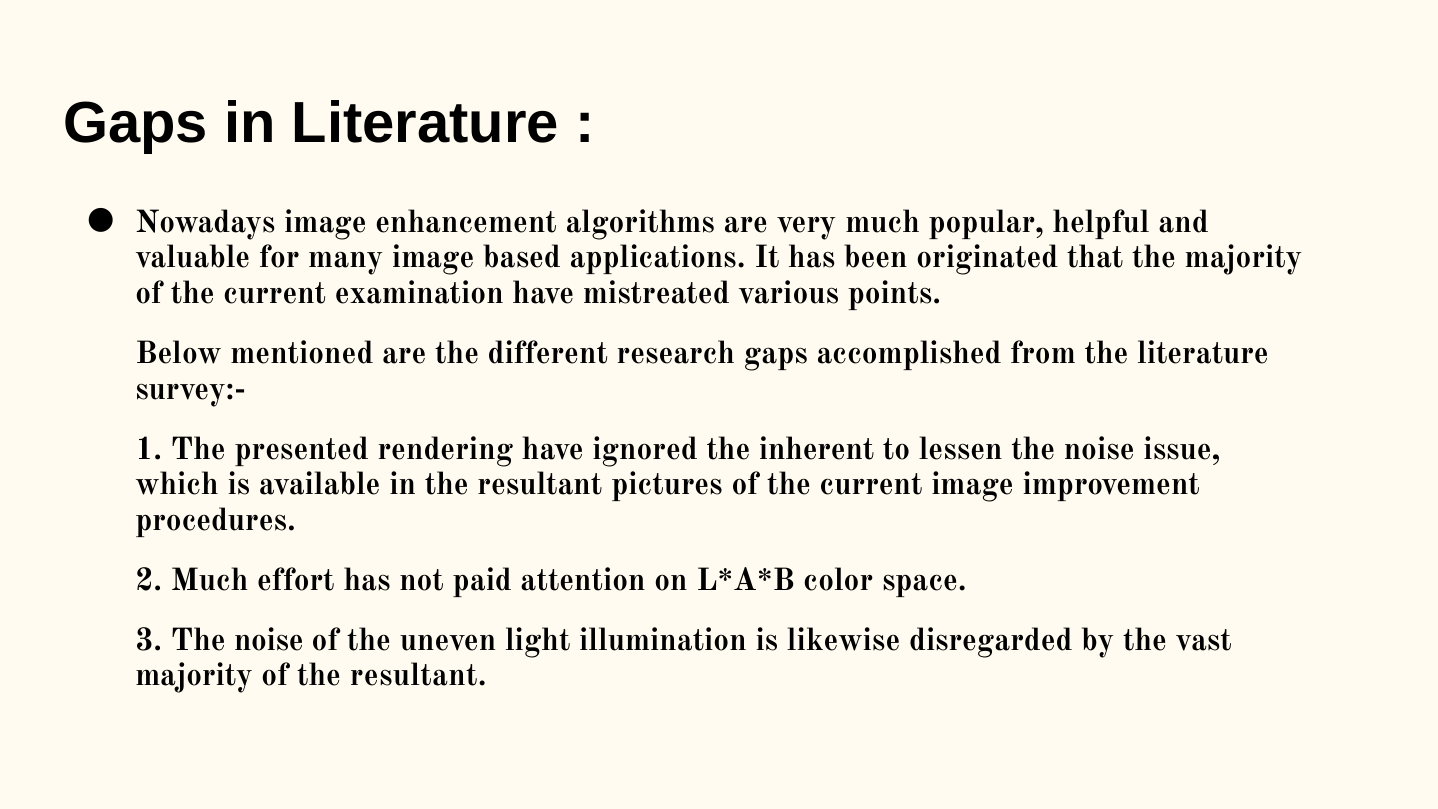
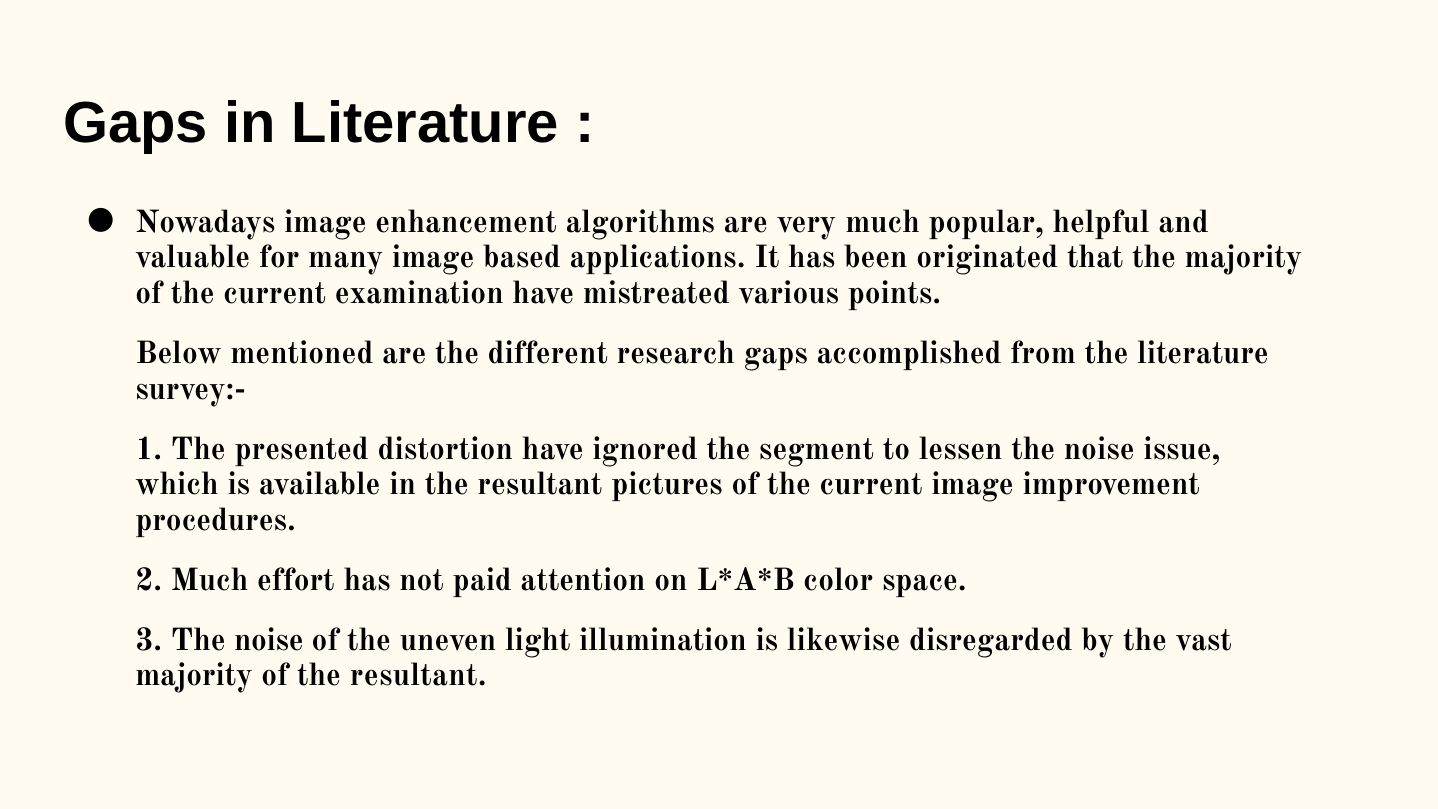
rendering: rendering -> distortion
inherent: inherent -> segment
